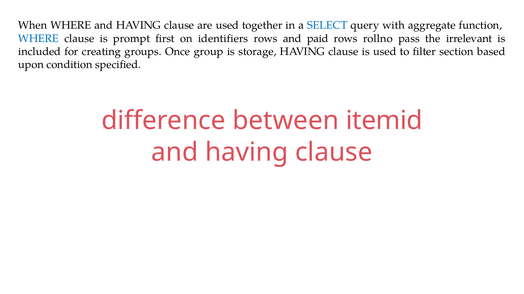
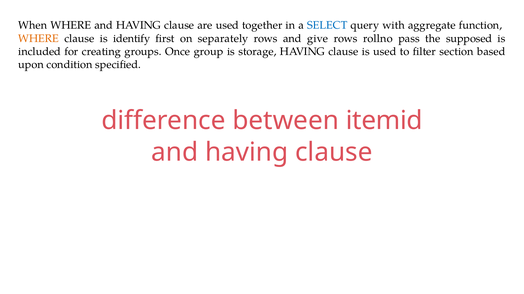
WHERE at (39, 39) colour: blue -> orange
prompt: prompt -> identify
identifiers: identifiers -> separately
paid: paid -> give
irrelevant: irrelevant -> supposed
